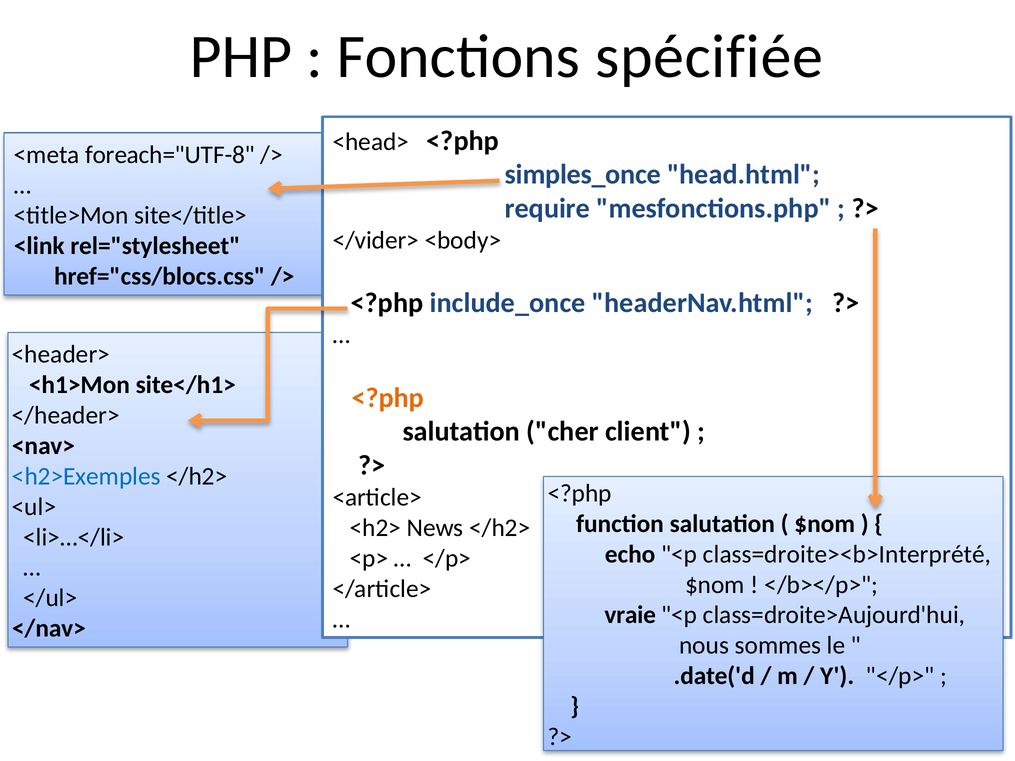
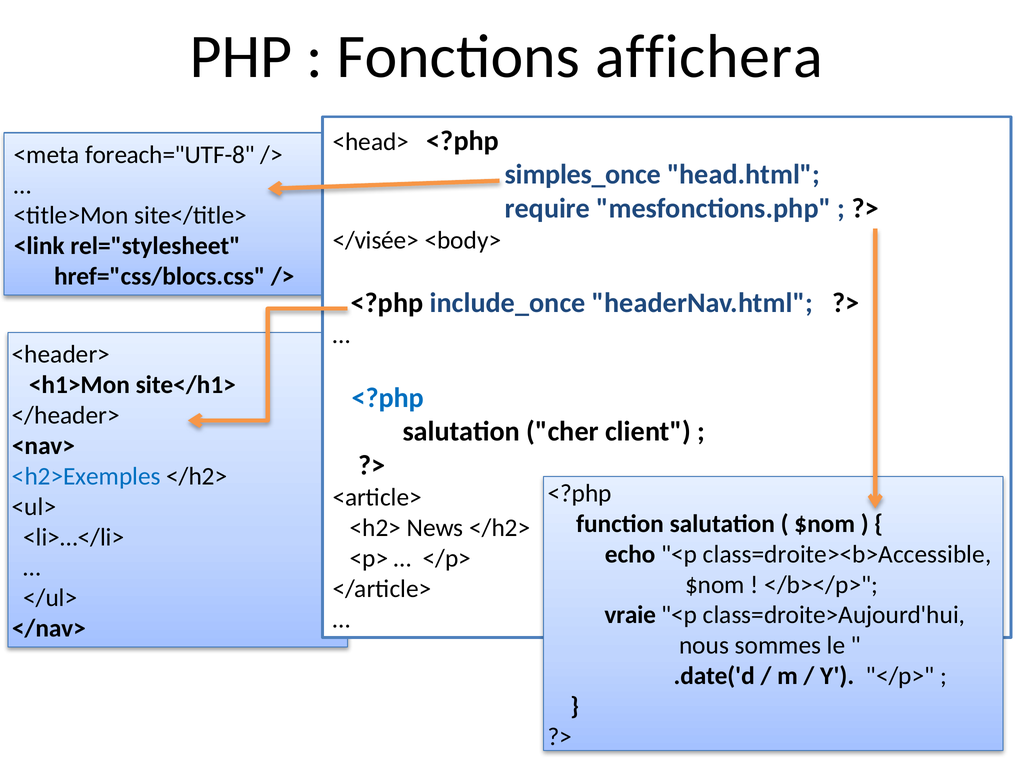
spécifiée: spécifiée -> affichera
</vider>: </vider> -> </visée>
<?php at (388, 398) colour: orange -> blue
class=droite><b>Interprété: class=droite><b>Interprété -> class=droite><b>Accessible
